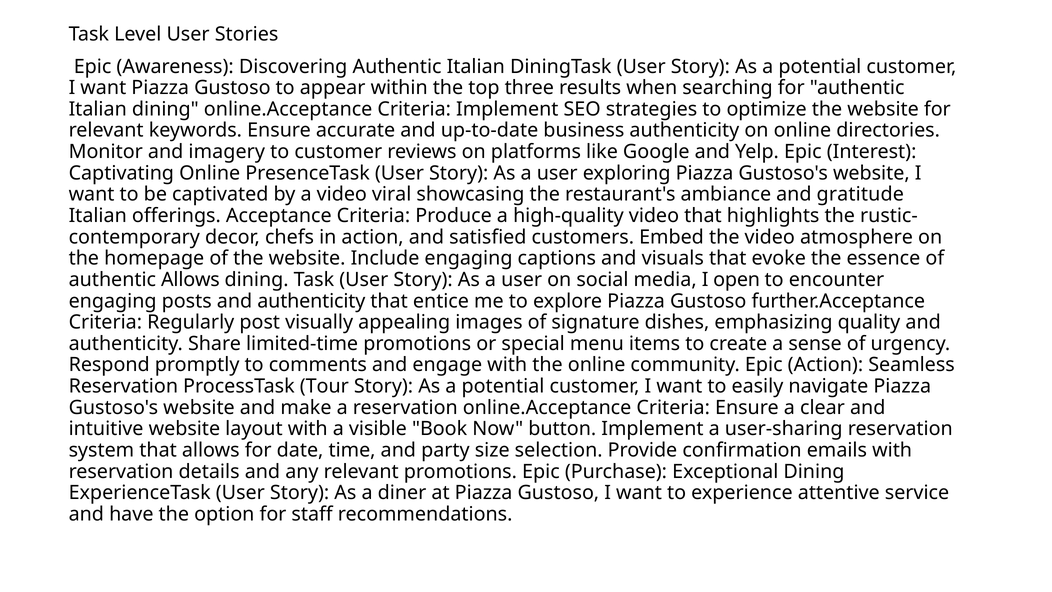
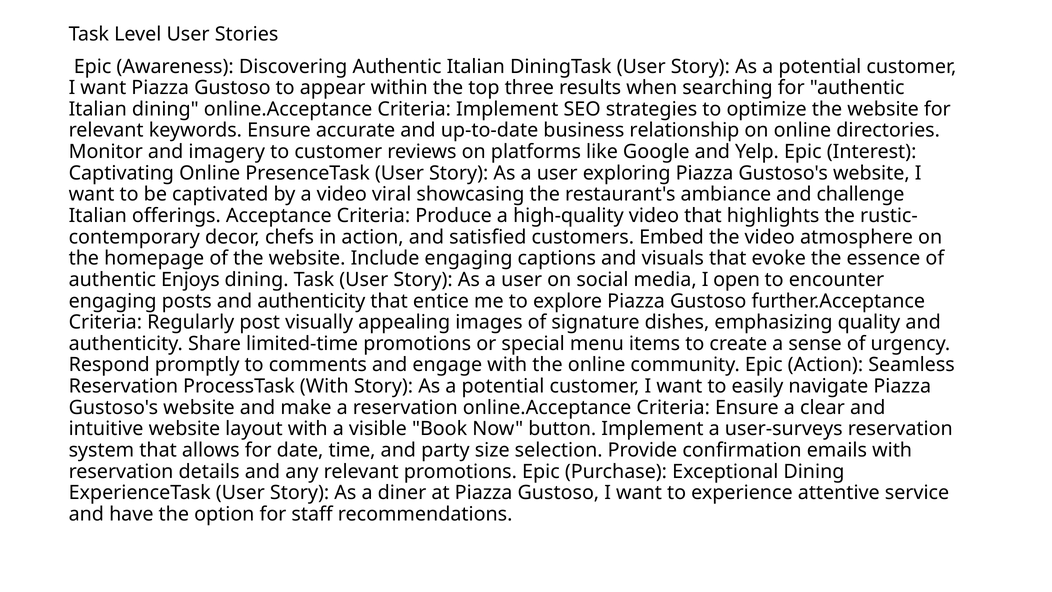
business authenticity: authenticity -> relationship
gratitude: gratitude -> challenge
authentic Allows: Allows -> Enjoys
ProcessTask Tour: Tour -> With
user-sharing: user-sharing -> user-surveys
